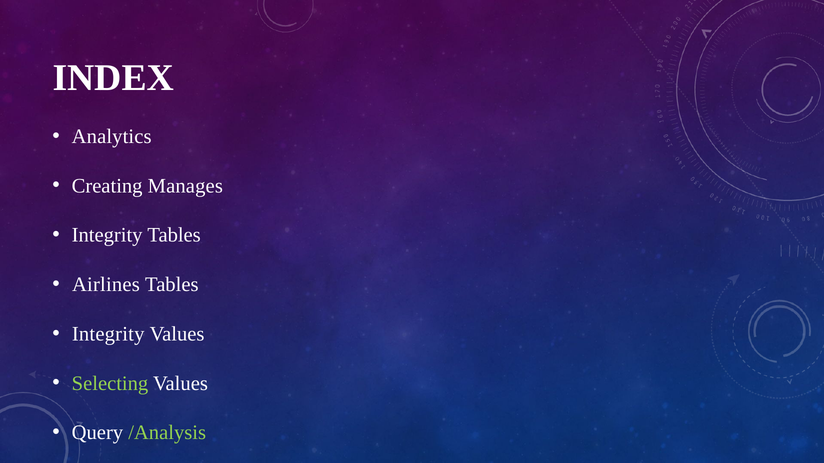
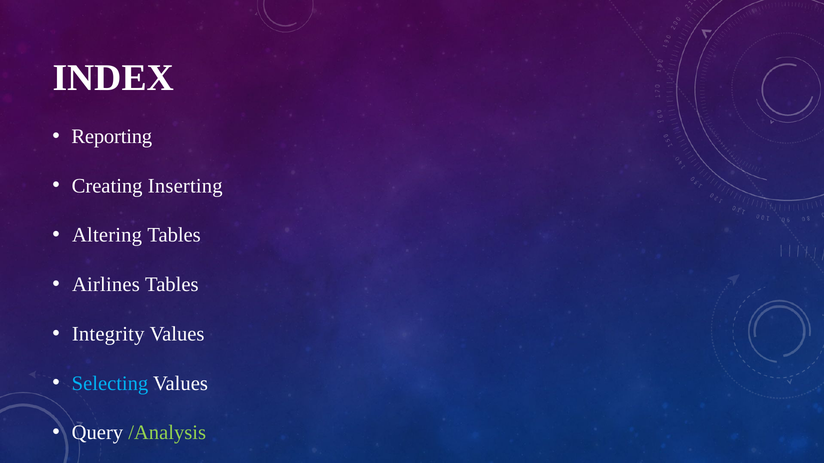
Analytics: Analytics -> Reporting
Manages: Manages -> Inserting
Integrity at (107, 235): Integrity -> Altering
Selecting colour: light green -> light blue
